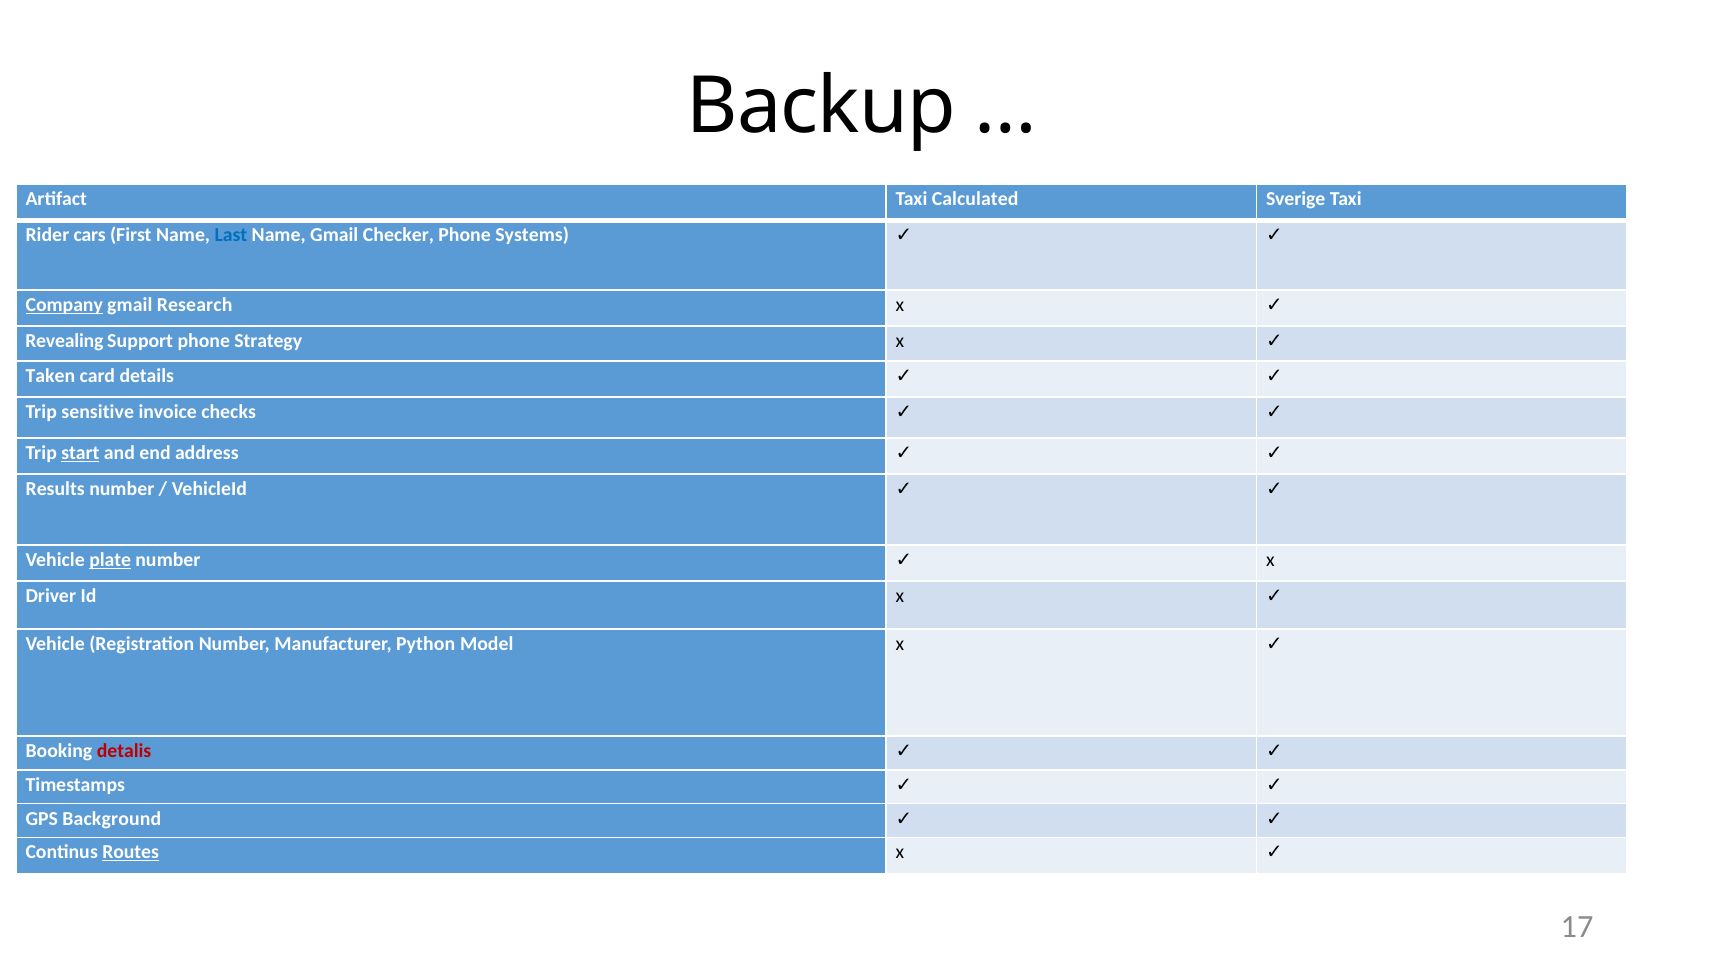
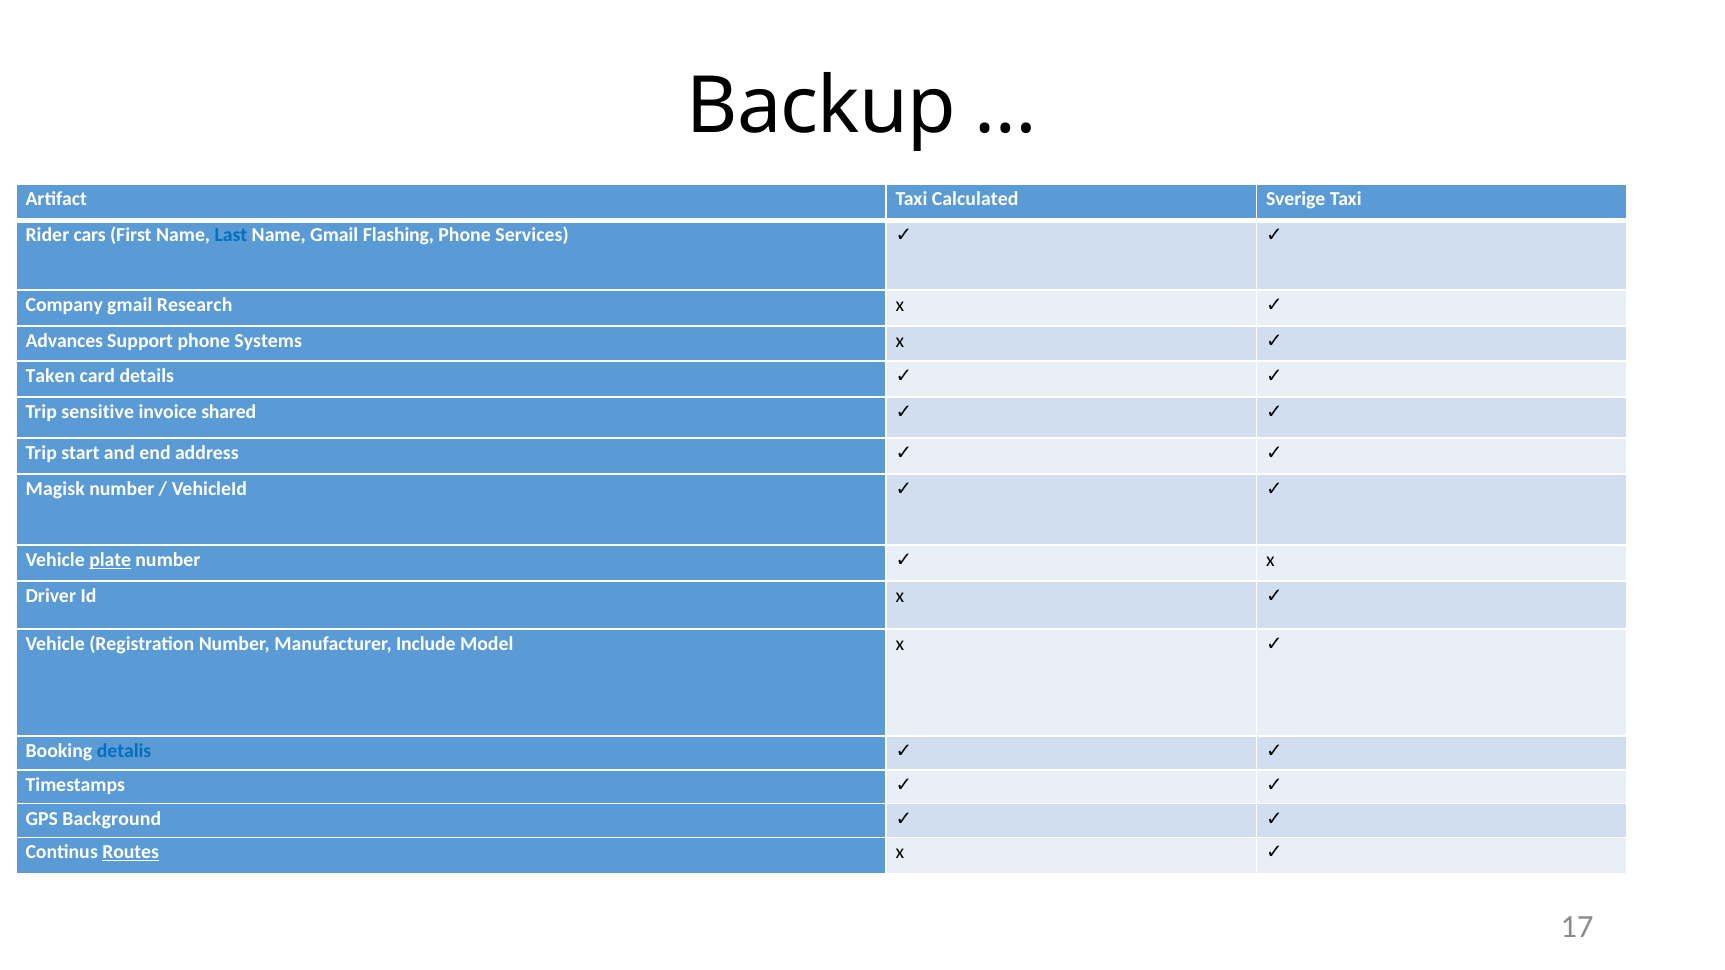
Checker: Checker -> Flashing
Systems: Systems -> Services
Company underline: present -> none
Revealing: Revealing -> Advances
Strategy: Strategy -> Systems
checks: checks -> shared
start underline: present -> none
Results: Results -> Magisk
Python: Python -> Include
detalis colour: red -> blue
